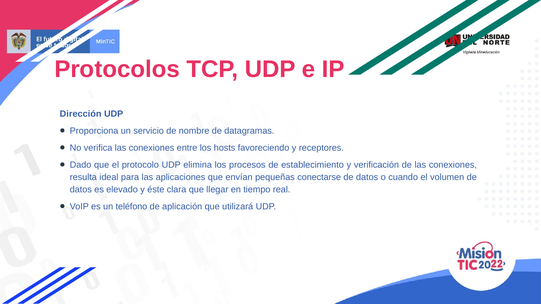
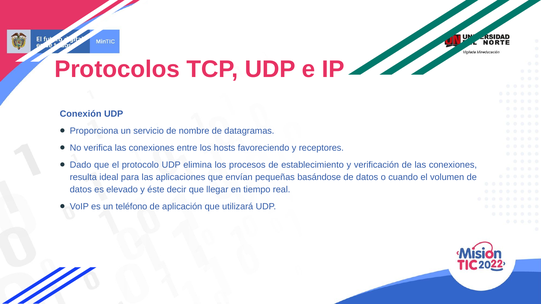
Dirección: Dirección -> Conexión
conectarse: conectarse -> basándose
clara: clara -> decir
